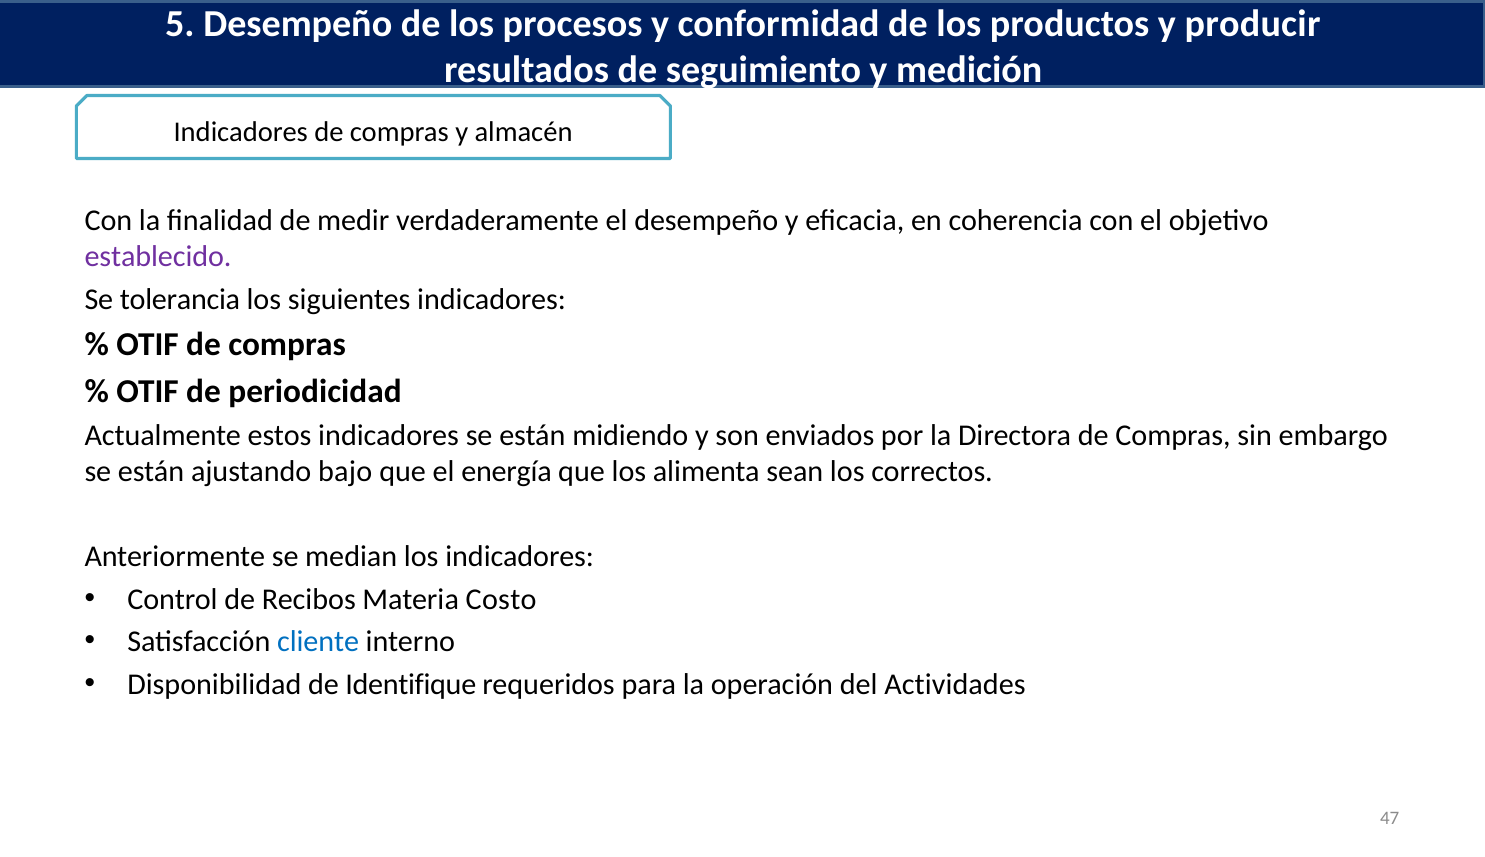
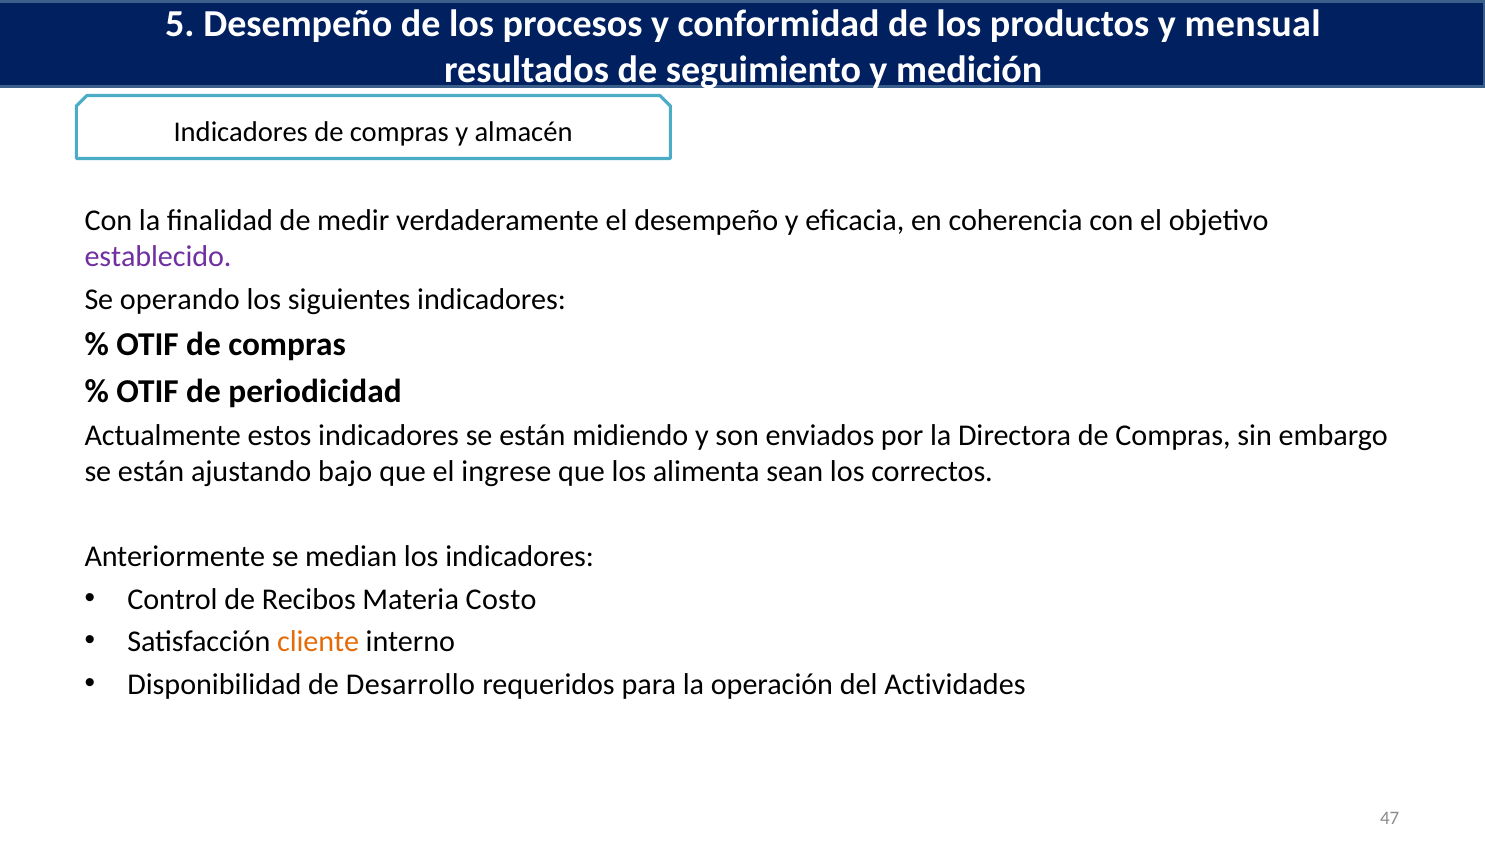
producir: producir -> mensual
tolerancia: tolerancia -> operando
energía: energía -> ingrese
cliente colour: blue -> orange
Identifique: Identifique -> Desarrollo
